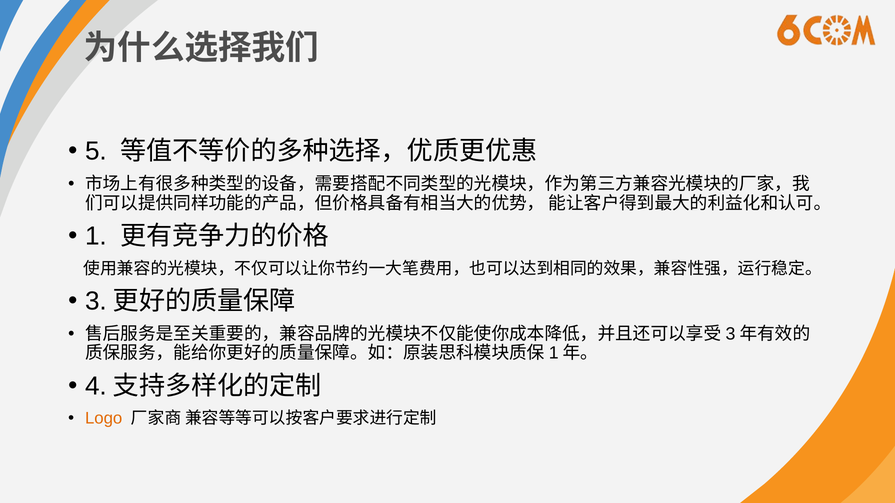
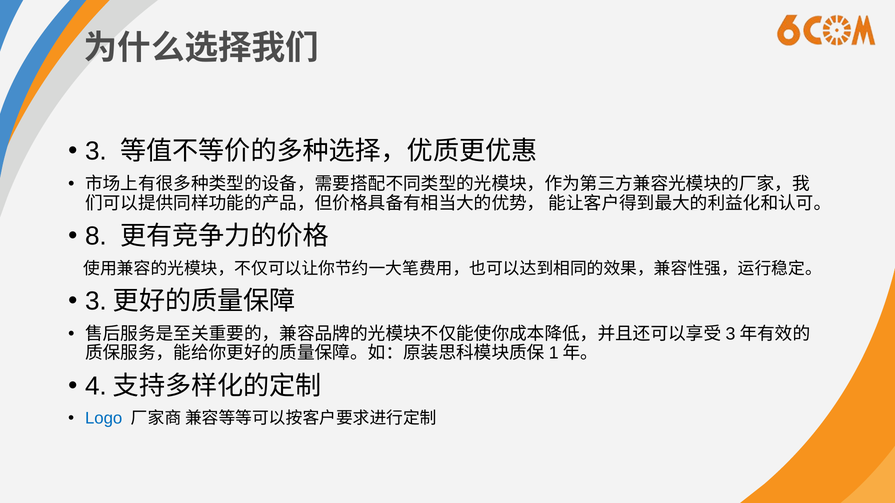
5 at (96, 151): 5 -> 3
1: 1 -> 8
Logo colour: orange -> blue
